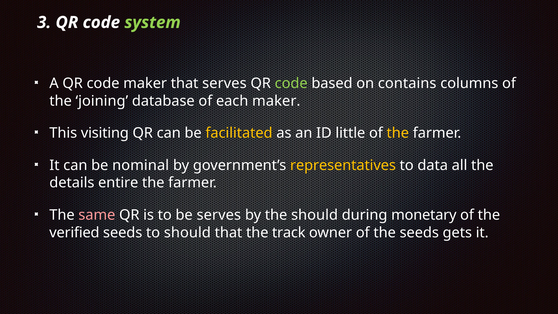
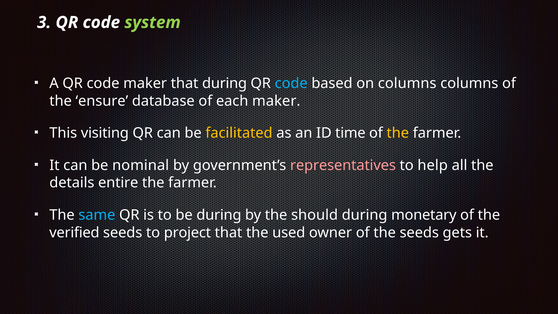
that serves: serves -> during
code at (291, 83) colour: light green -> light blue
on contains: contains -> columns
joining: joining -> ensure
little: little -> time
representatives colour: yellow -> pink
data: data -> help
same colour: pink -> light blue
be serves: serves -> during
to should: should -> project
track: track -> used
